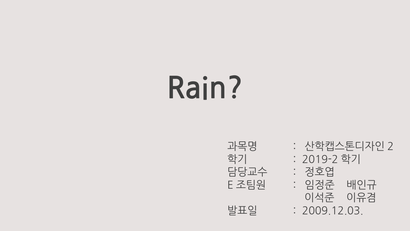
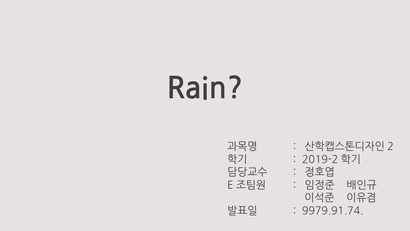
2009.12.03: 2009.12.03 -> 9979.91.74
